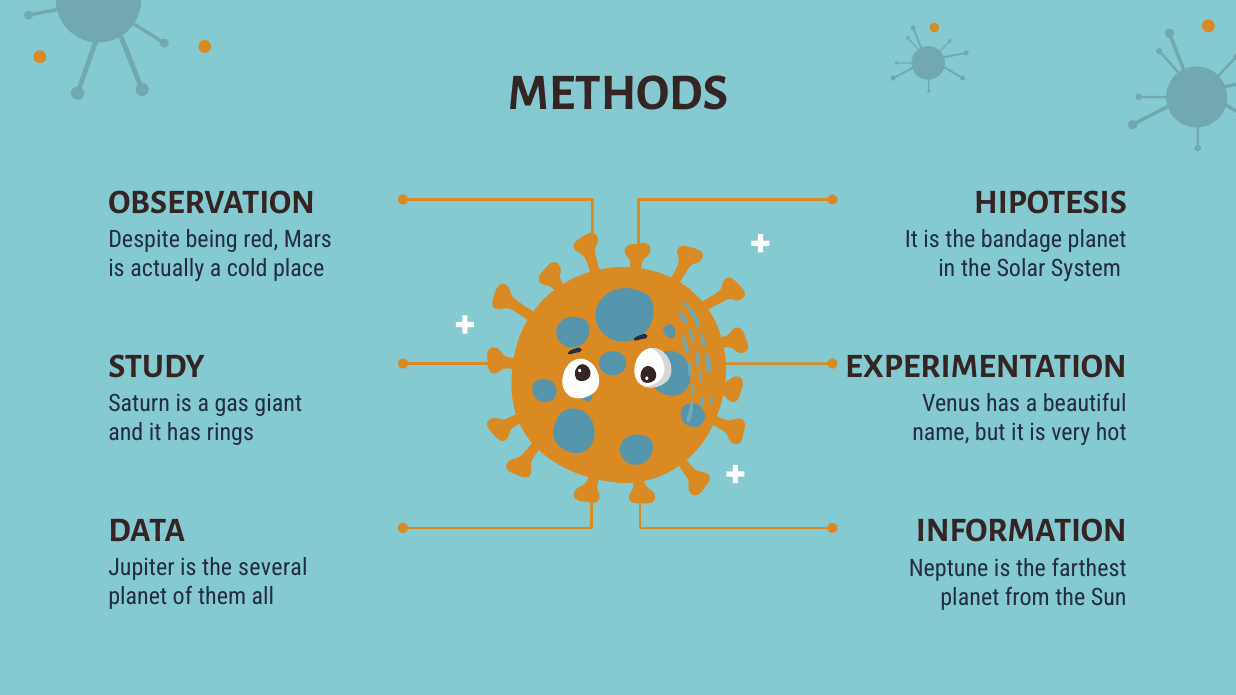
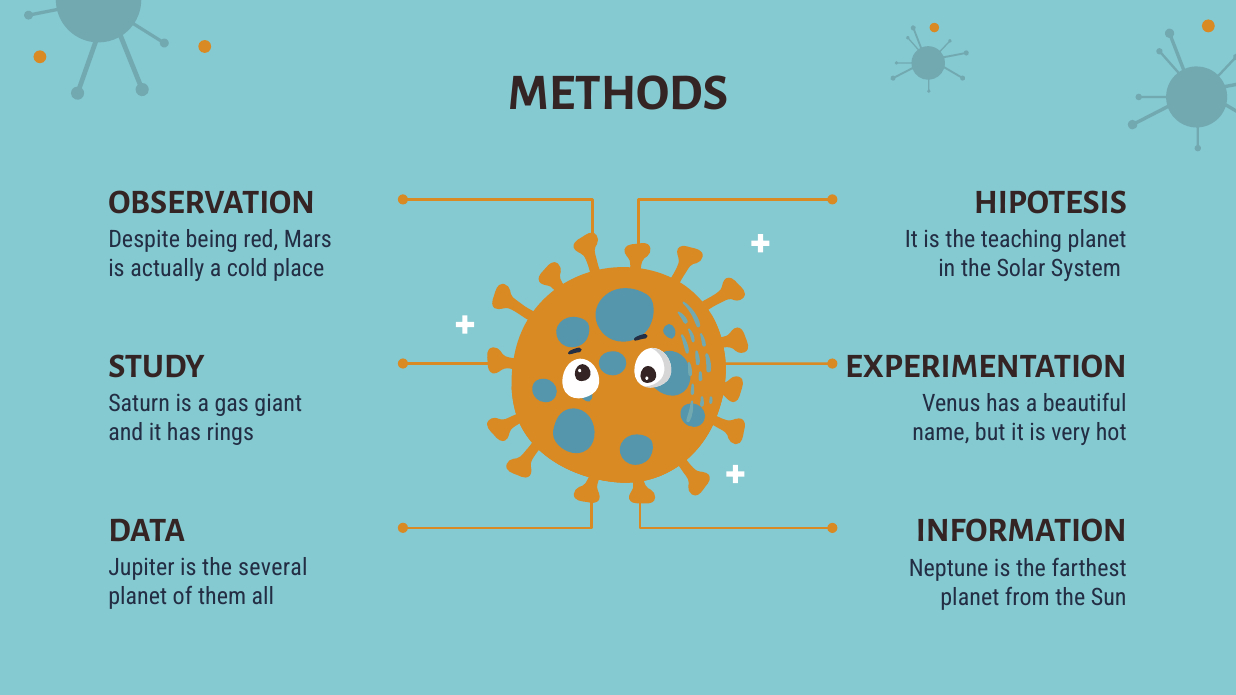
bandage: bandage -> teaching
